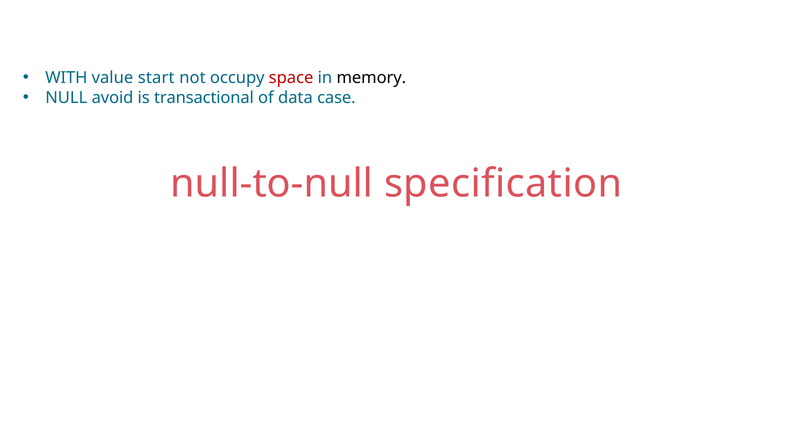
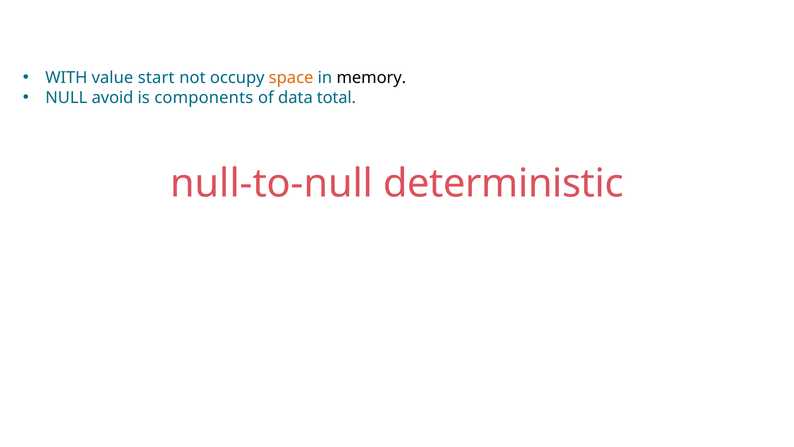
space colour: red -> orange
transactional: transactional -> components
case: case -> total
specification: specification -> deterministic
